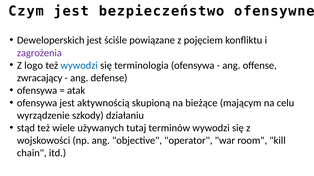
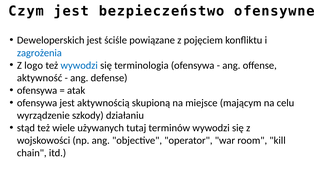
zagrożenia colour: purple -> blue
zwracający: zwracający -> aktywność
bieżące: bieżące -> miejsce
